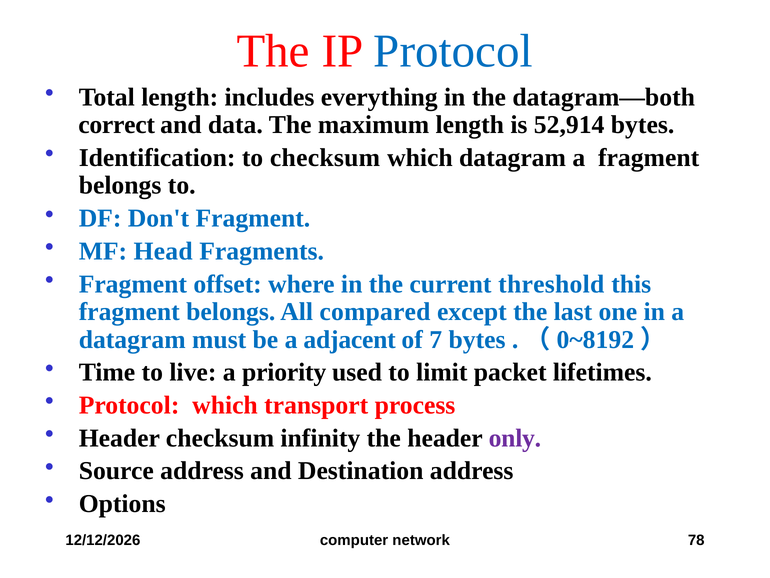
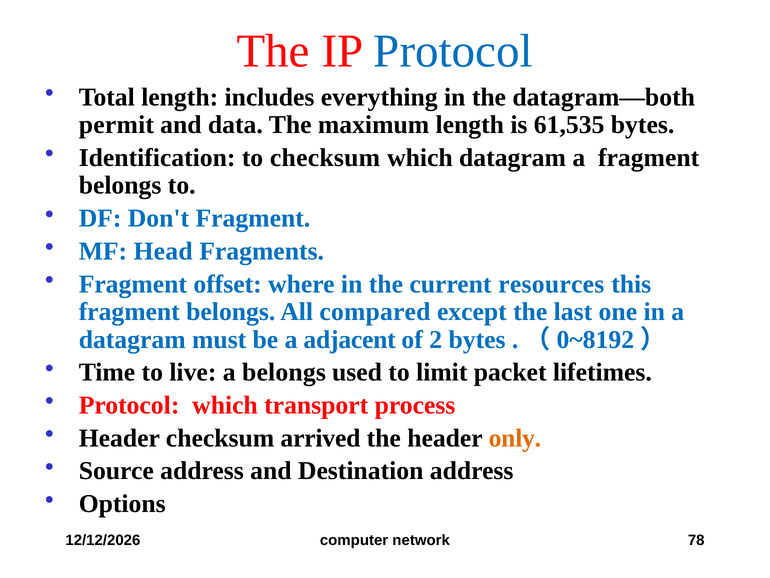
correct: correct -> permit
52,914: 52,914 -> 61,535
threshold: threshold -> resources
7: 7 -> 2
a priority: priority -> belongs
infinity: infinity -> arrived
only colour: purple -> orange
